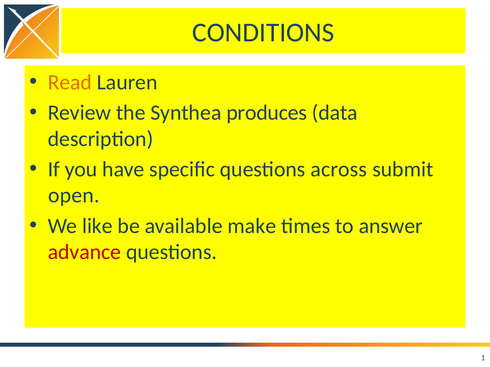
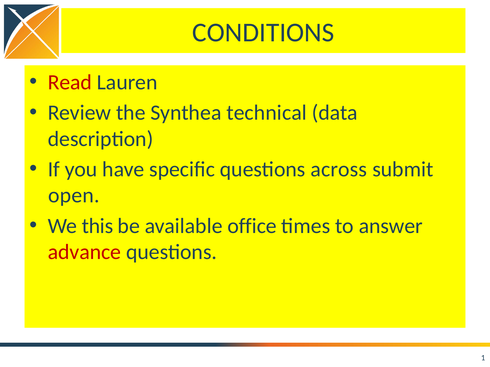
Read colour: orange -> red
produces: produces -> technical
like: like -> this
make: make -> office
